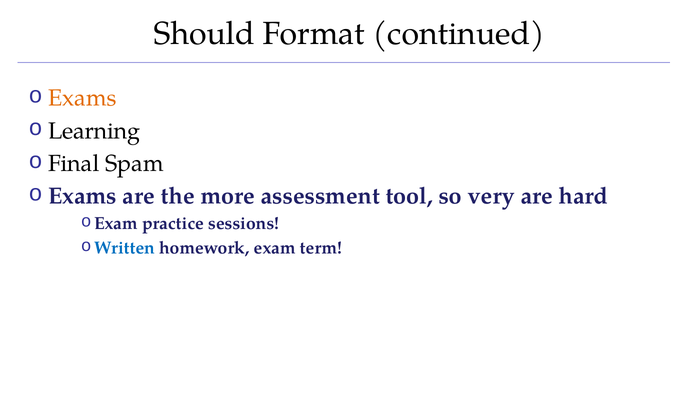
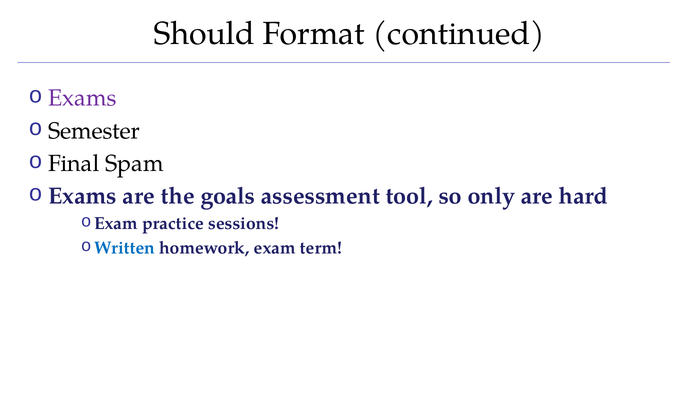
Exams at (82, 98) colour: orange -> purple
Learning: Learning -> Semester
more: more -> goals
very: very -> only
